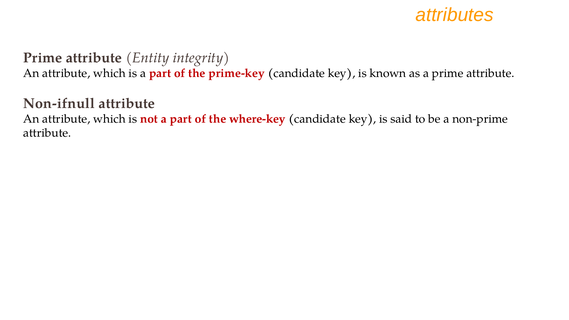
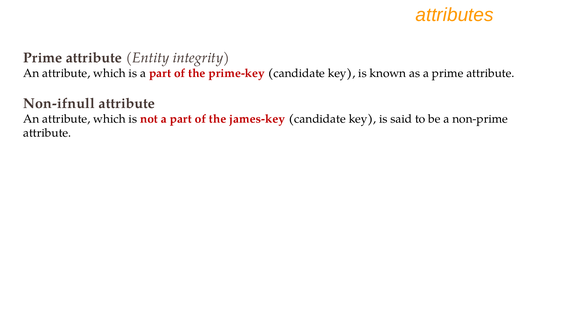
where-key: where-key -> james-key
